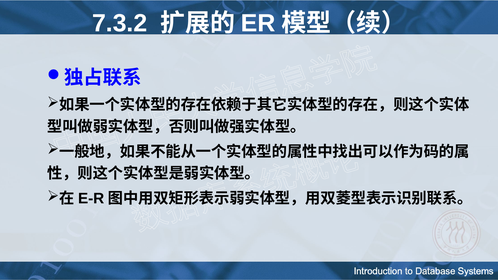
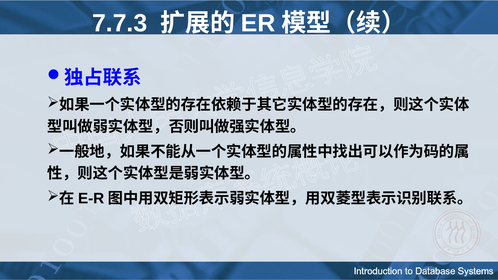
7.3.2: 7.3.2 -> 7.7.3
